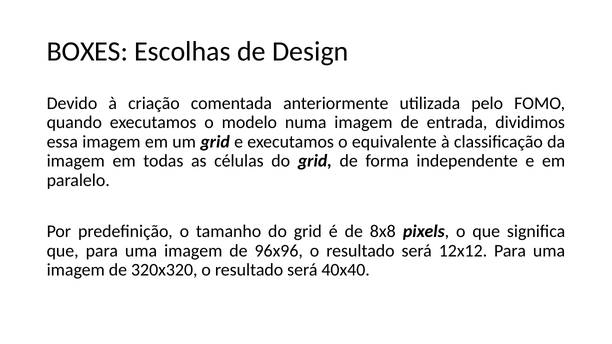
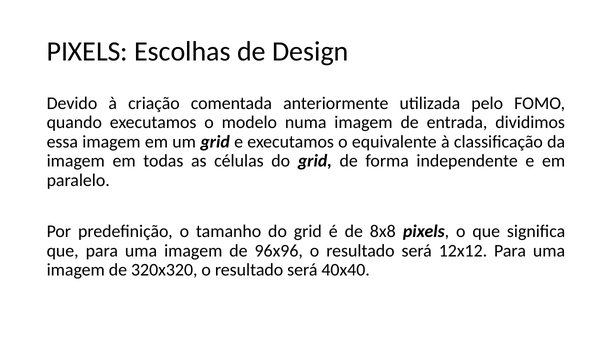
BOXES at (87, 51): BOXES -> PIXELS
